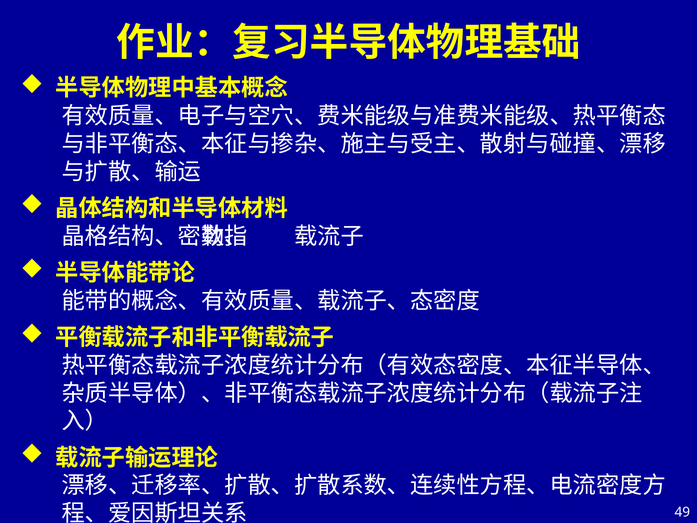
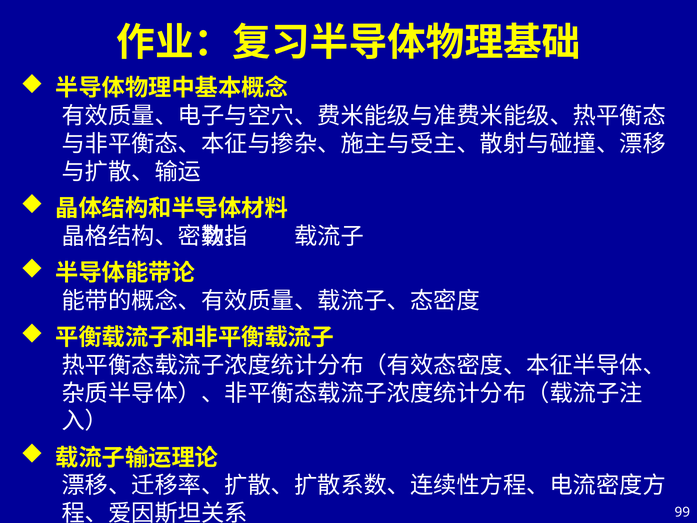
49: 49 -> 99
